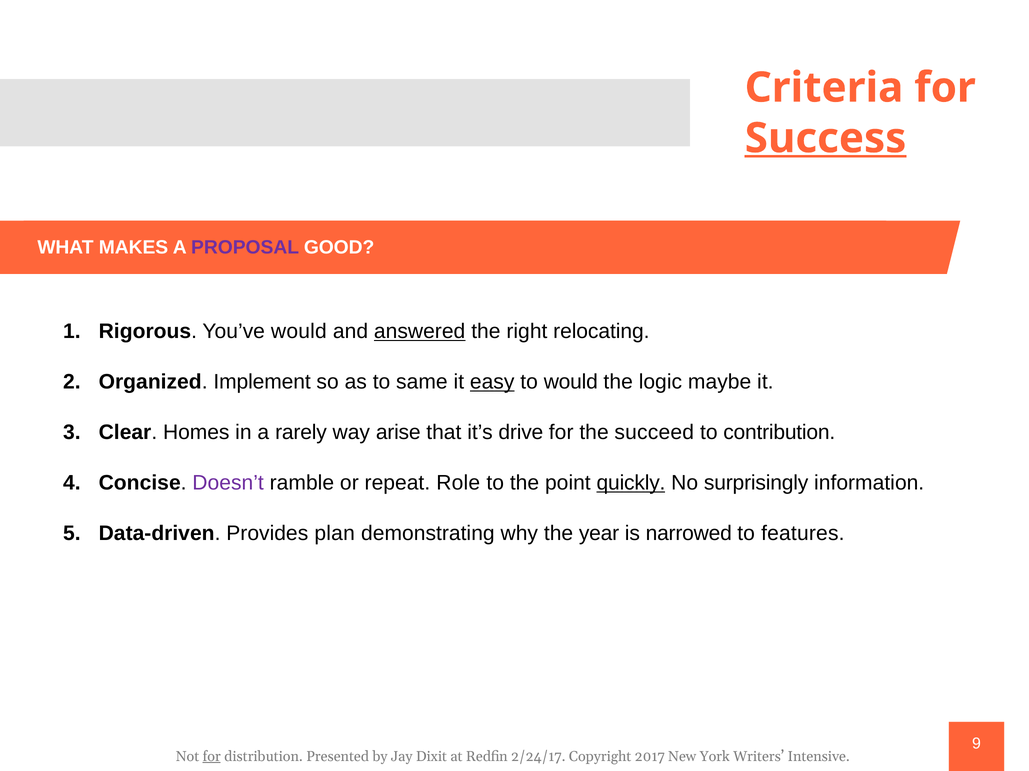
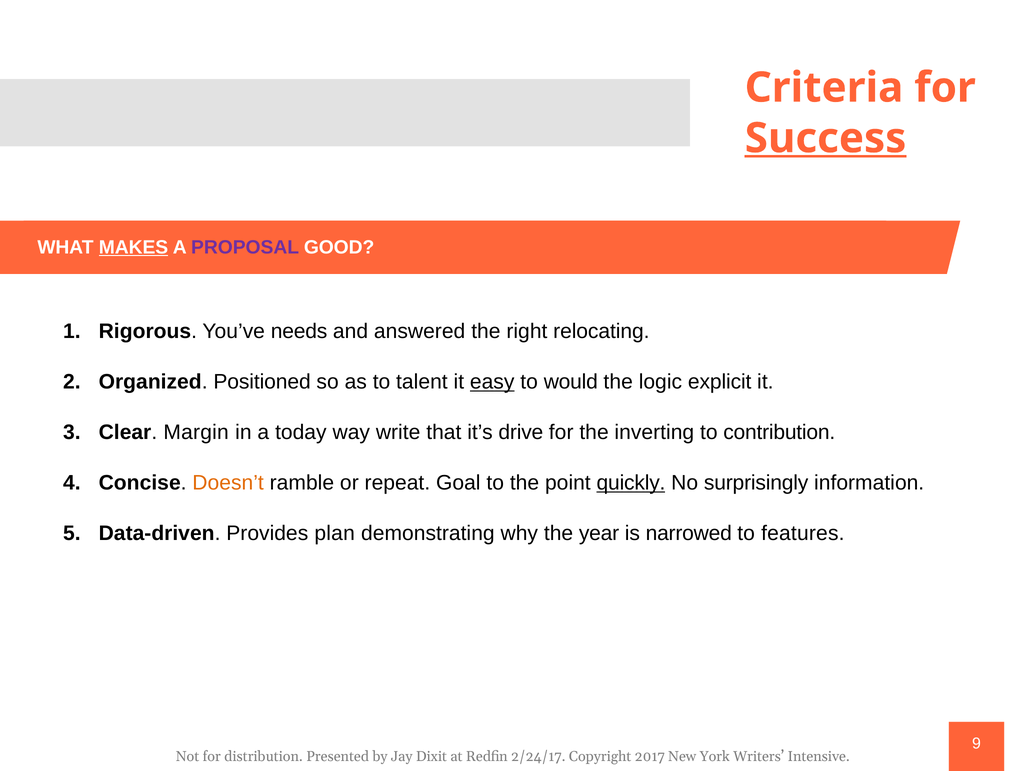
MAKES underline: none -> present
You’ve would: would -> needs
answered underline: present -> none
Implement: Implement -> Positioned
same: same -> talent
maybe: maybe -> explicit
Homes: Homes -> Margin
rarely: rarely -> today
arise: arise -> write
succeed: succeed -> inverting
Doesn’t colour: purple -> orange
Role: Role -> Goal
for at (212, 757) underline: present -> none
